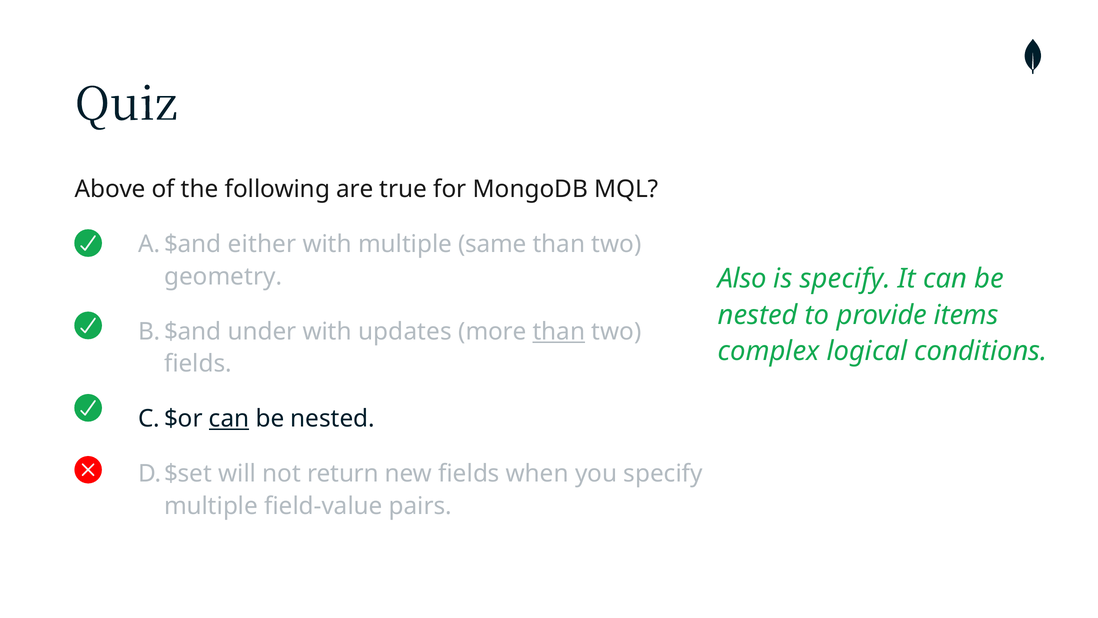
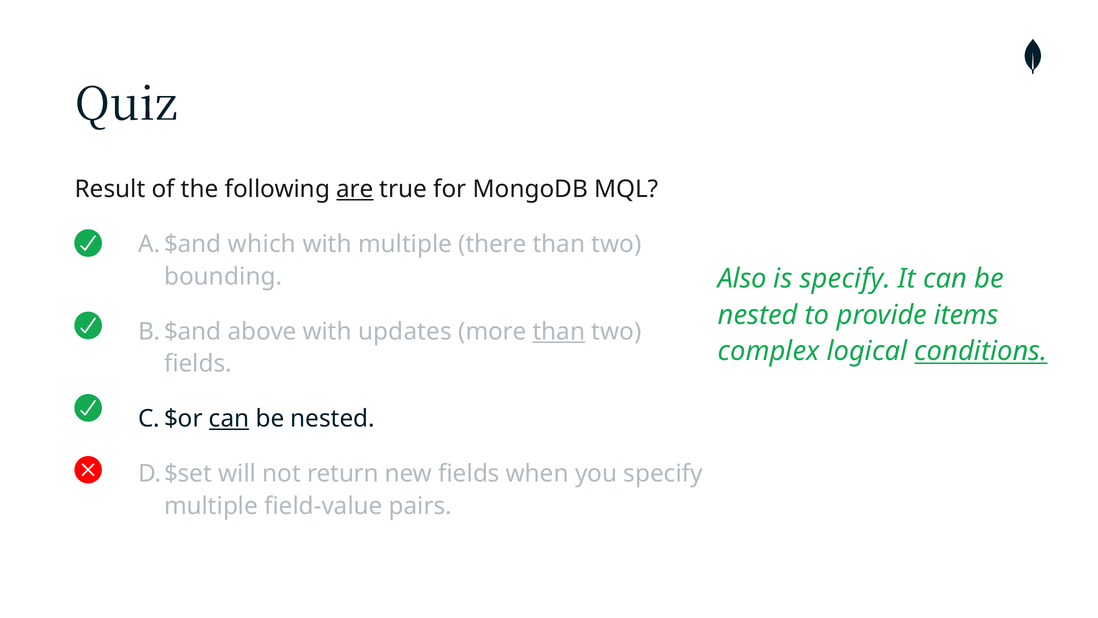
Above: Above -> Result
are underline: none -> present
either: either -> which
same: same -> there
geometry: geometry -> bounding
under: under -> above
conditions underline: none -> present
